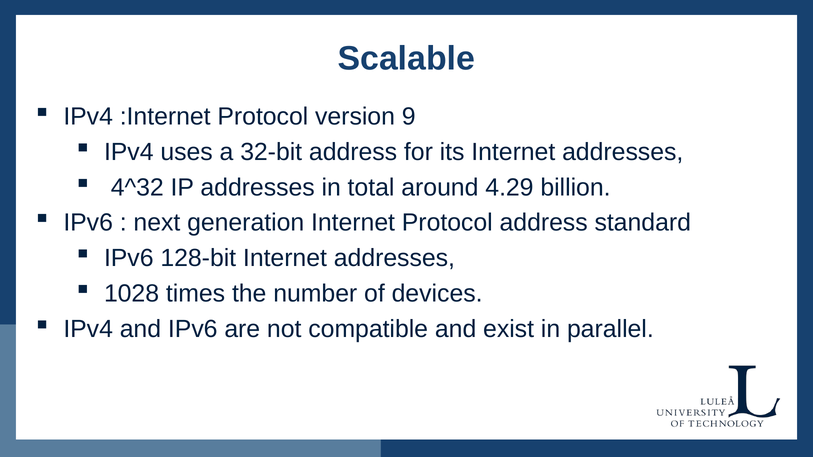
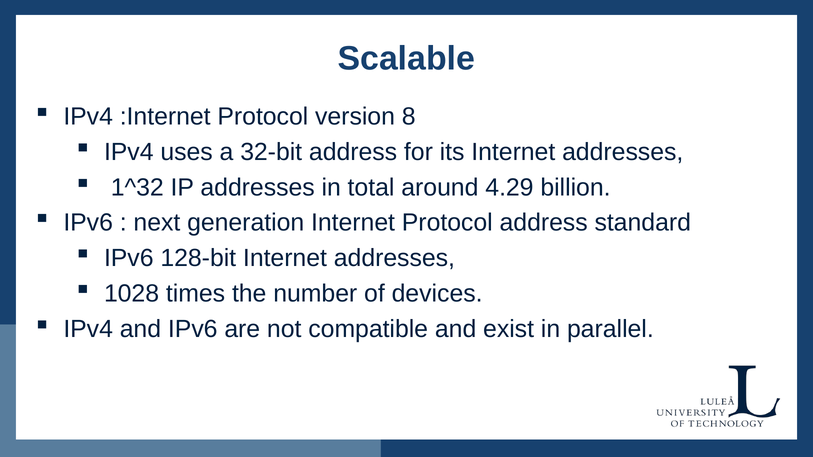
9: 9 -> 8
4^32: 4^32 -> 1^32
